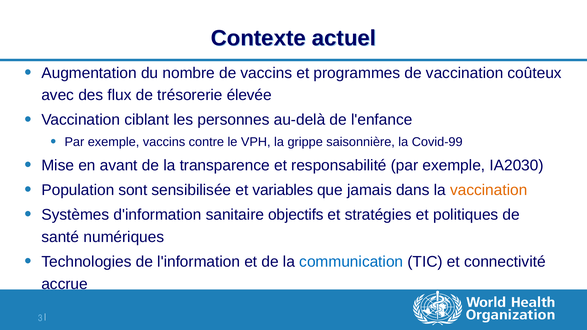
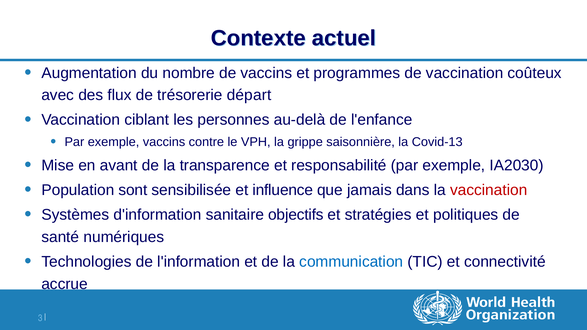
élevée: élevée -> départ
Covid-99: Covid-99 -> Covid-13
variables: variables -> influence
vaccination at (489, 190) colour: orange -> red
